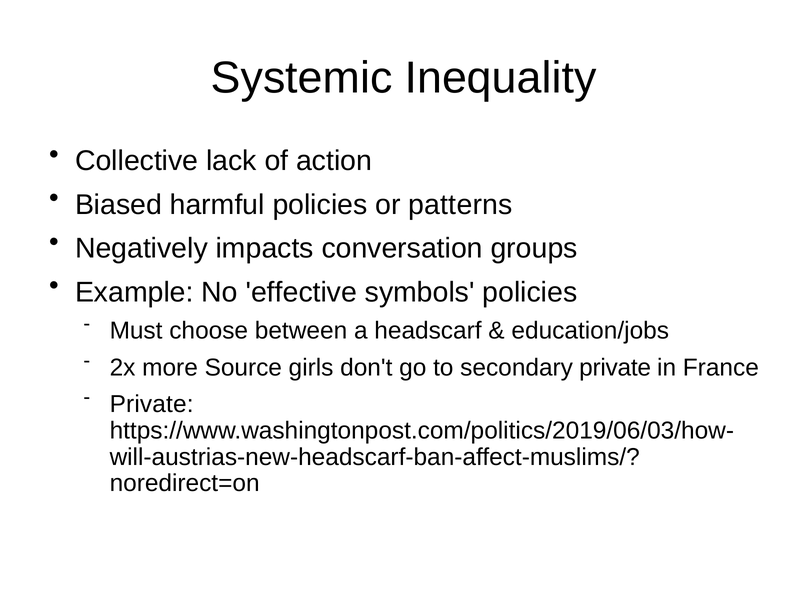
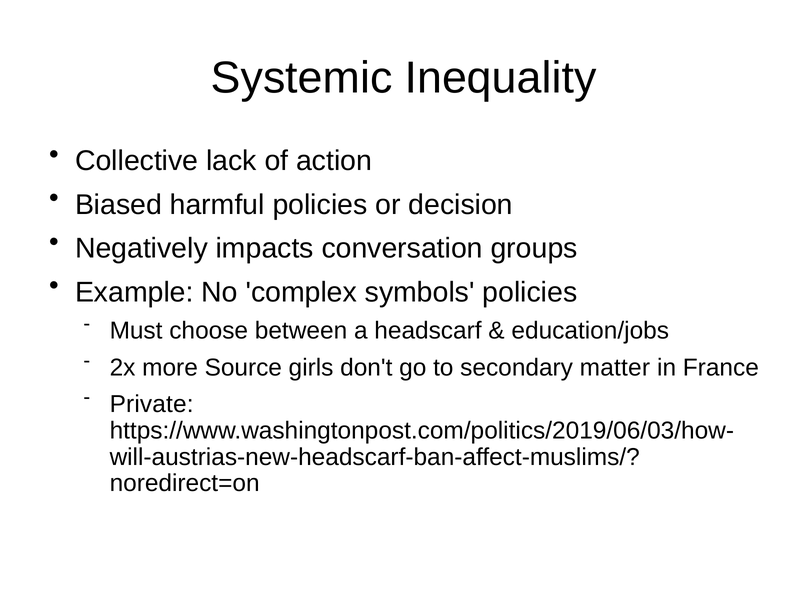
patterns: patterns -> decision
effective: effective -> complex
secondary private: private -> matter
